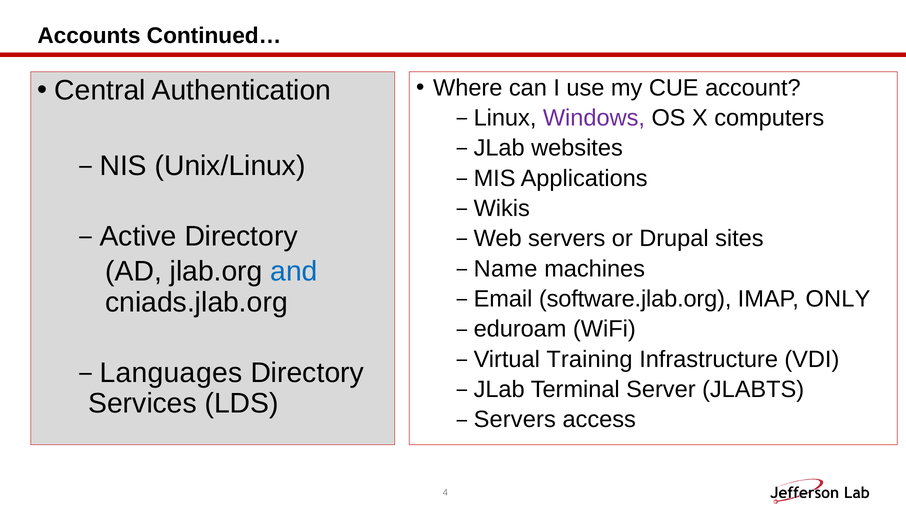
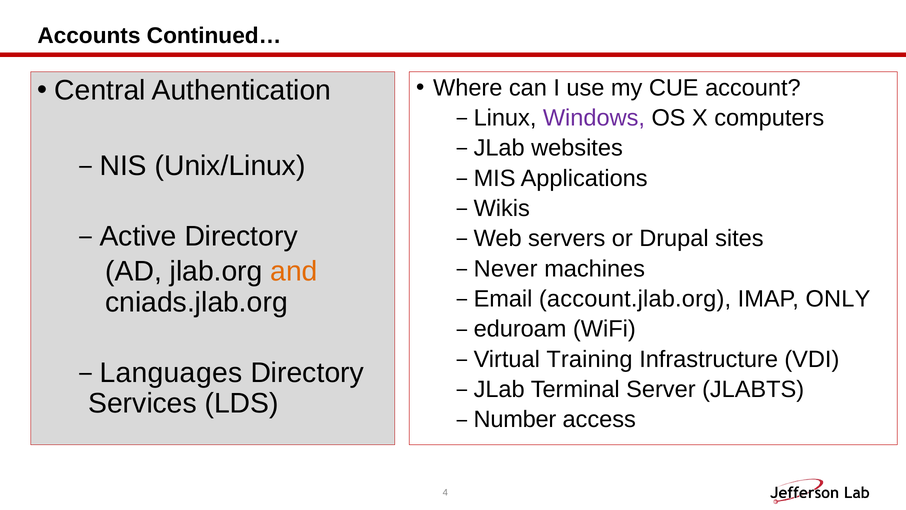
and colour: blue -> orange
Name: Name -> Never
software.jlab.org: software.jlab.org -> account.jlab.org
Servers at (515, 419): Servers -> Number
